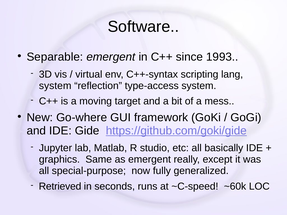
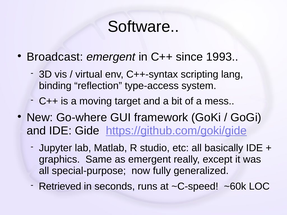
Separable: Separable -> Broadcast
system at (55, 86): system -> binding
